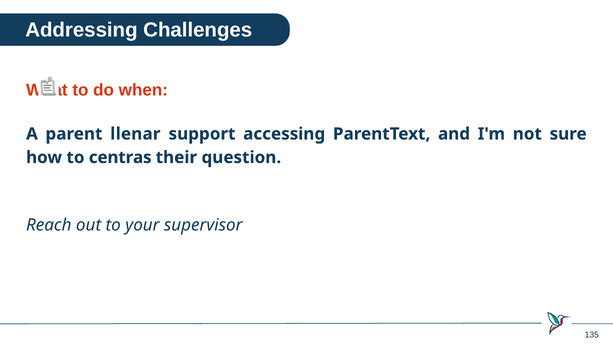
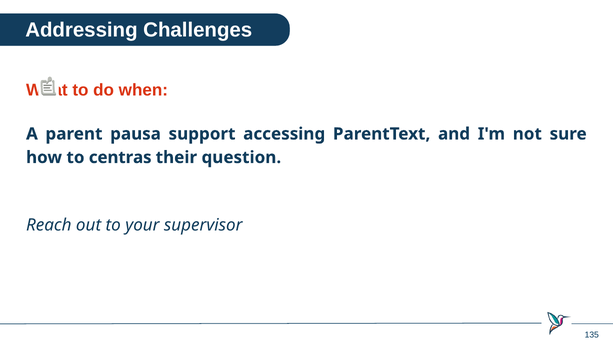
llenar: llenar -> pausa
